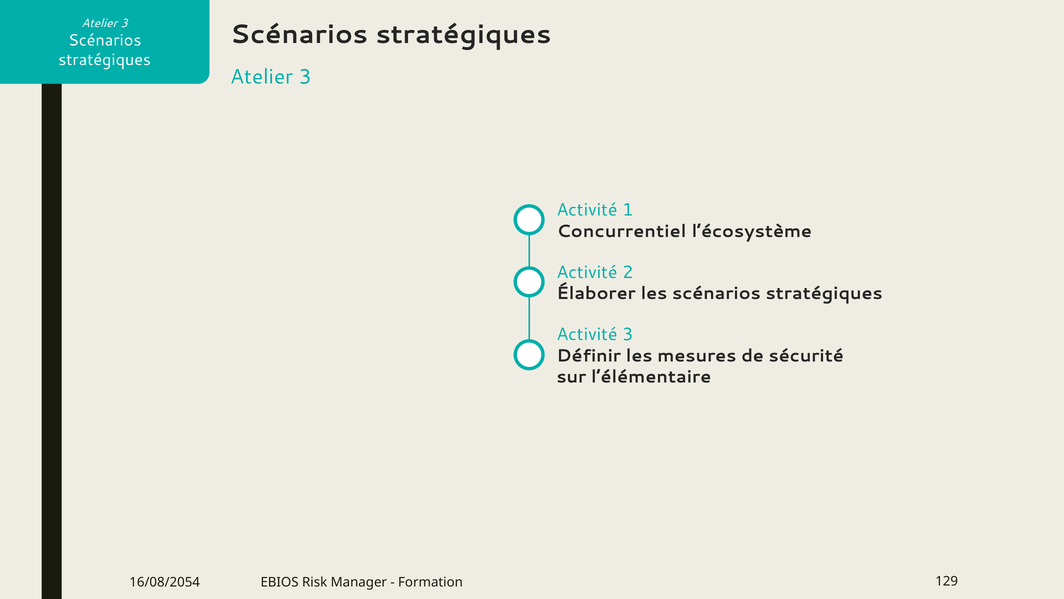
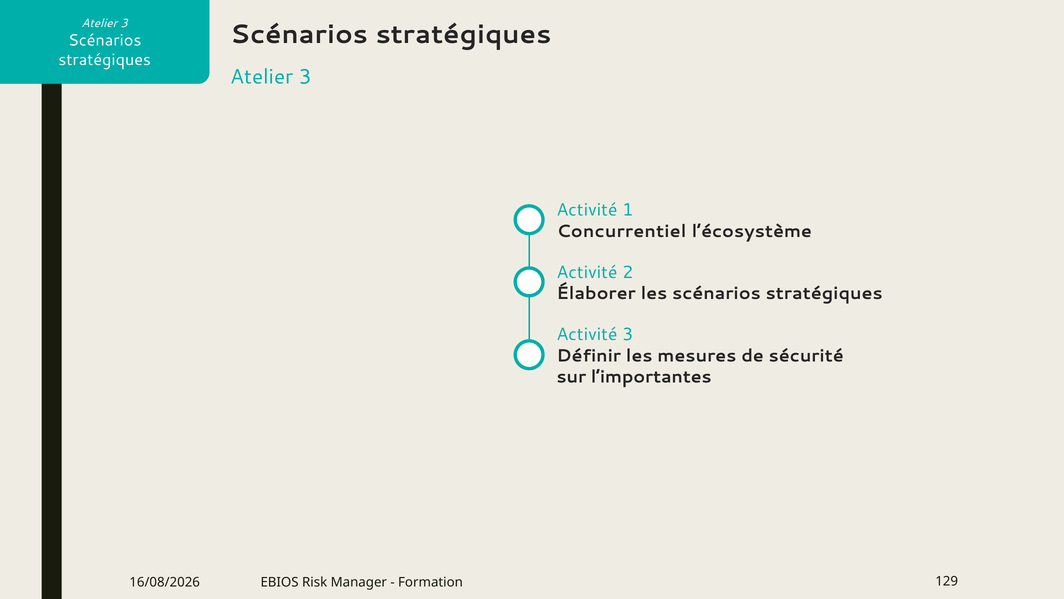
l’élémentaire: l’élémentaire -> l’importantes
16/08/2054: 16/08/2054 -> 16/08/2026
